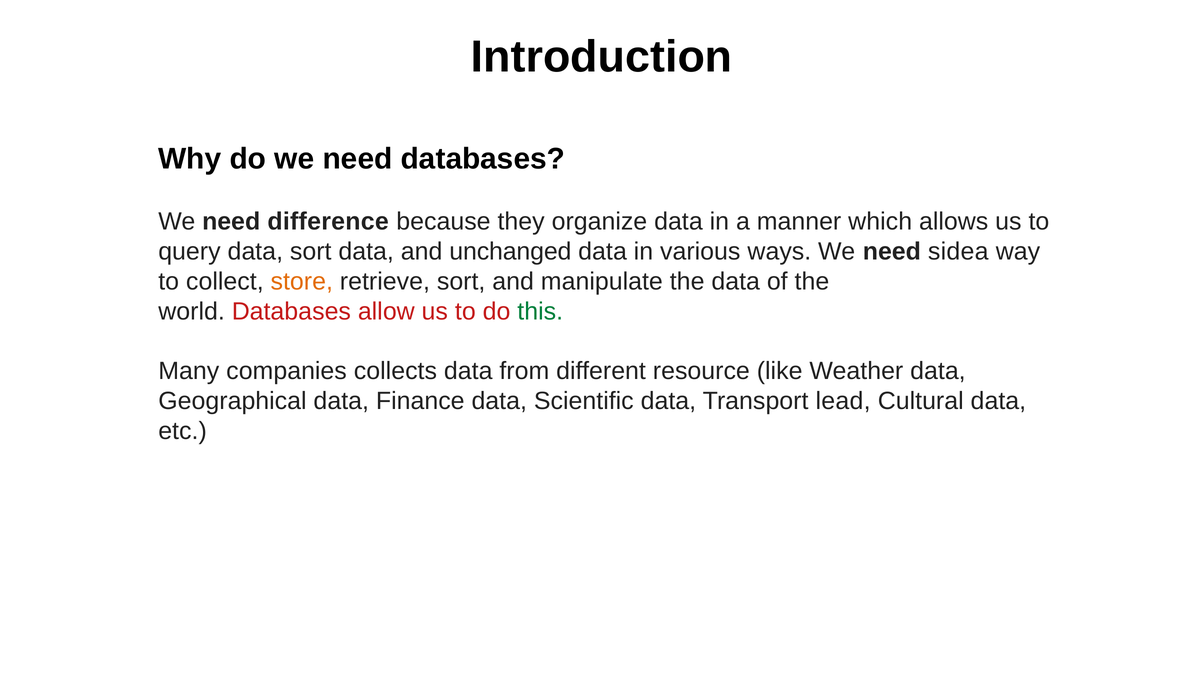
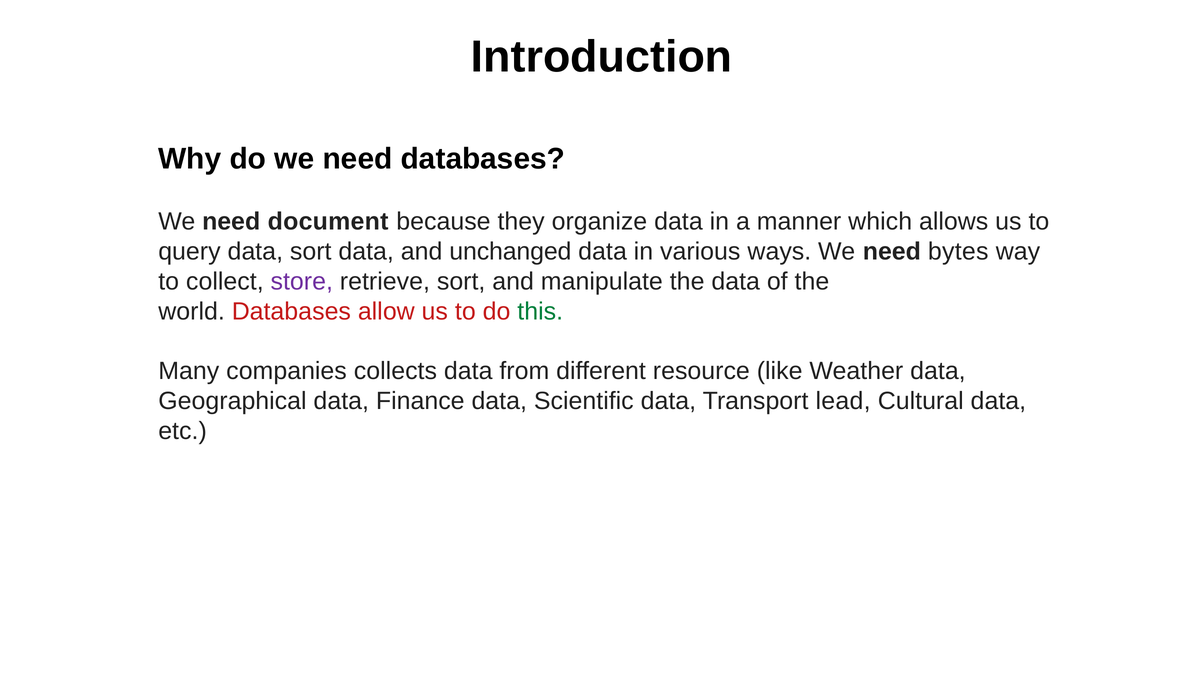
difference: difference -> document
sidea: sidea -> bytes
store colour: orange -> purple
